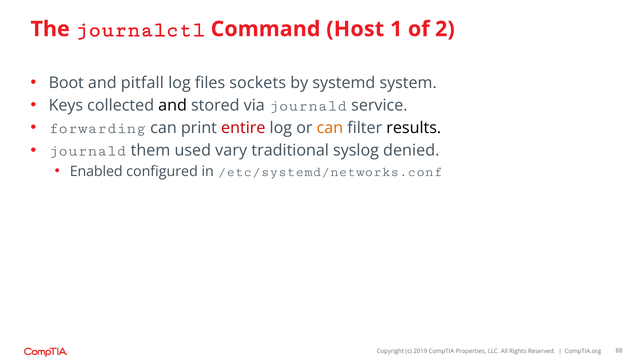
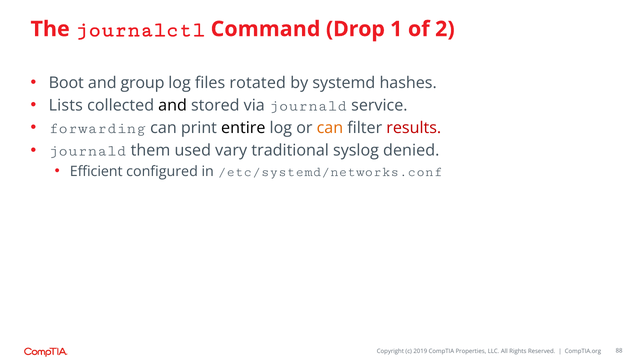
Host: Host -> Drop
pitfall: pitfall -> group
sockets: sockets -> rotated
system: system -> hashes
Keys: Keys -> Lists
entire colour: red -> black
results colour: black -> red
Enabled: Enabled -> Efficient
